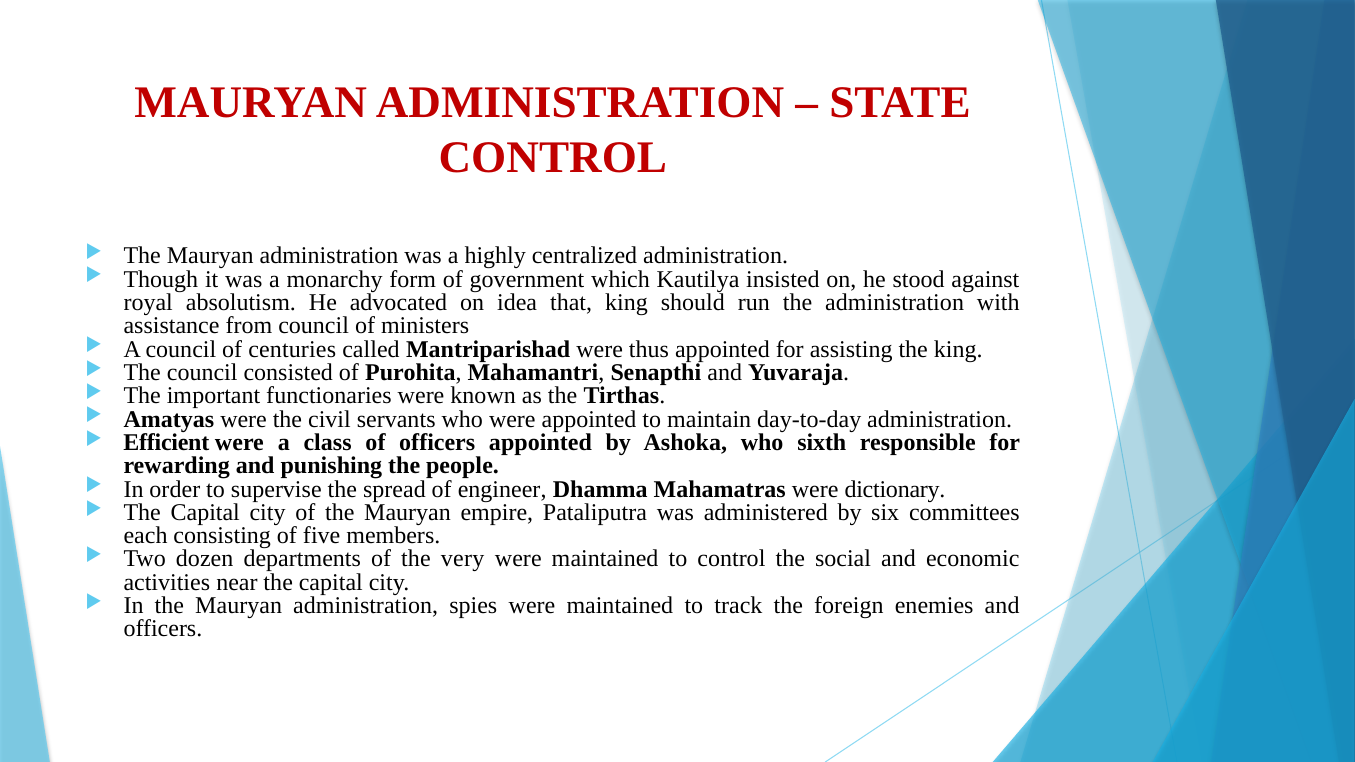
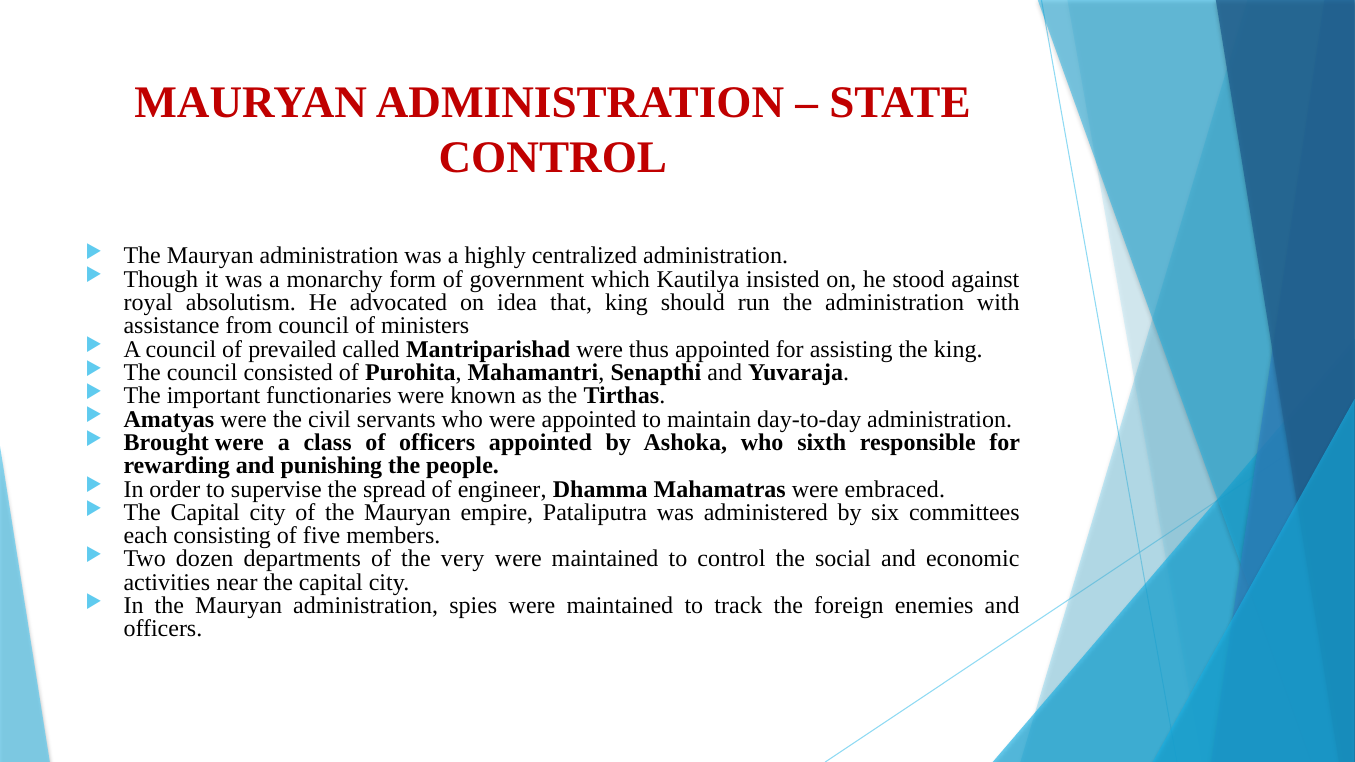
centuries: centuries -> prevailed
Efficient: Efficient -> Brought
dictionary: dictionary -> embraced
